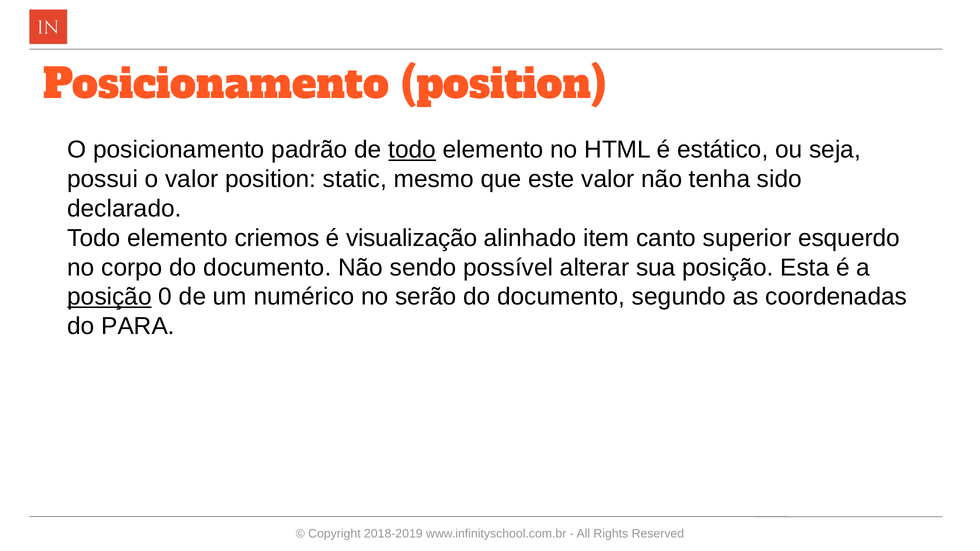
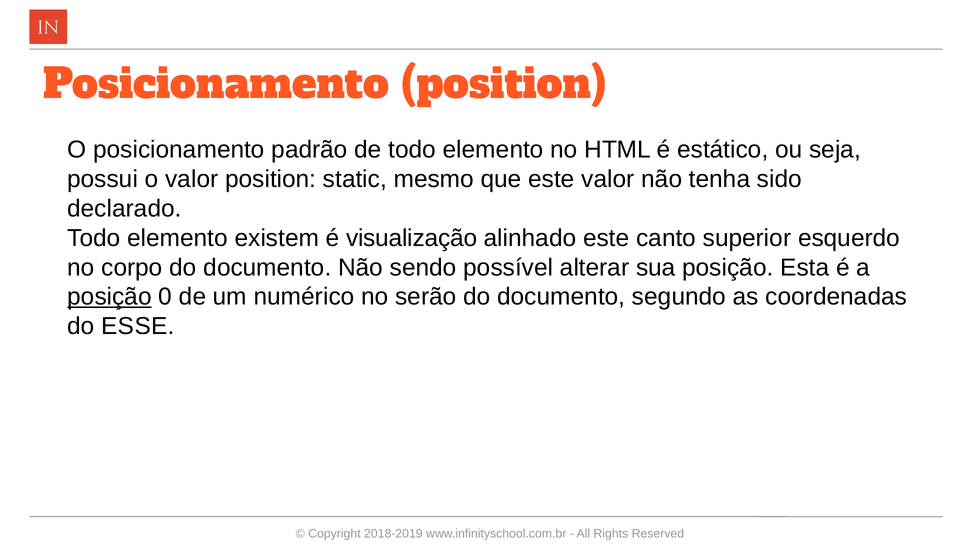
todo at (412, 150) underline: present -> none
criemos: criemos -> existem
alinhado item: item -> este
PARA: PARA -> ESSE
